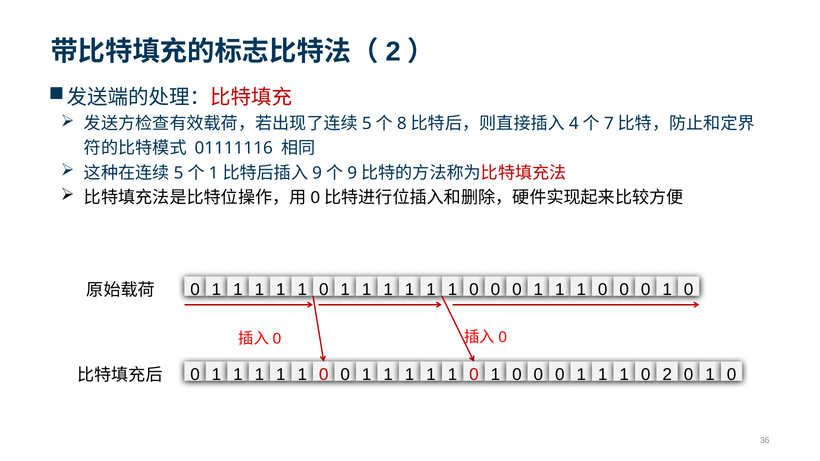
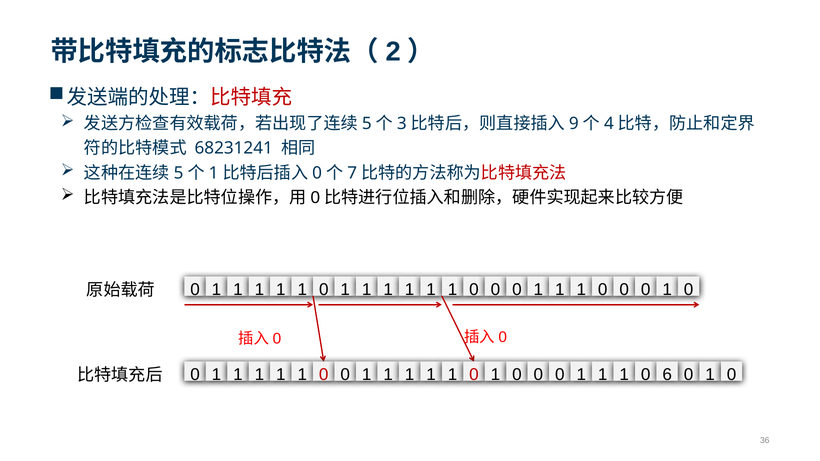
8: 8 -> 3
4: 4 -> 9
7: 7 -> 4
01111116: 01111116 -> 68231241
9 at (317, 173): 9 -> 0
9 at (352, 173): 9 -> 7
2 at (667, 375): 2 -> 6
